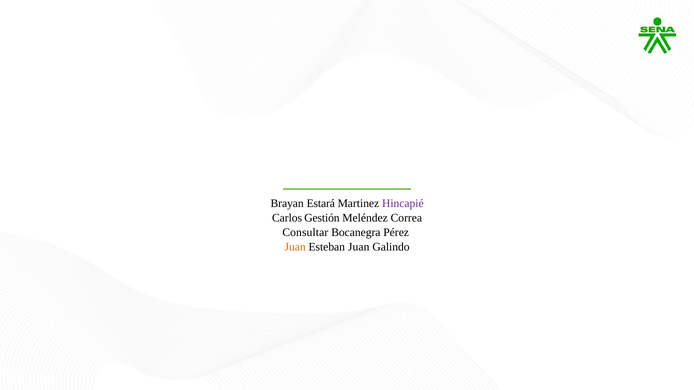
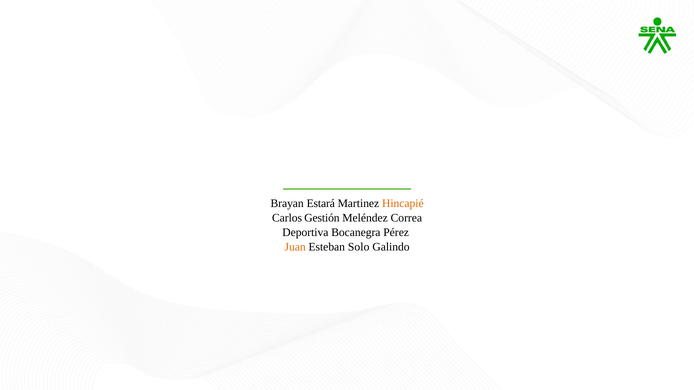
Hincapié colour: purple -> orange
Consultar: Consultar -> Deportiva
Esteban Juan: Juan -> Solo
